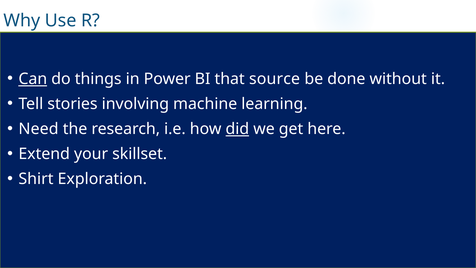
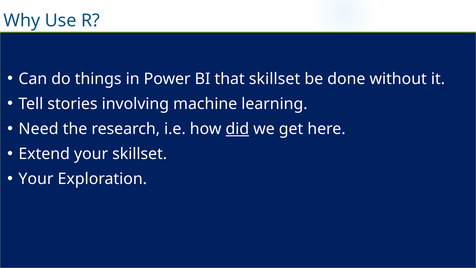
Can underline: present -> none
that source: source -> skillset
Shirt at (36, 179): Shirt -> Your
